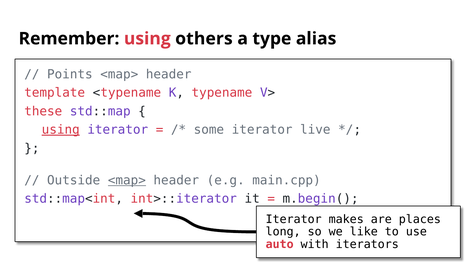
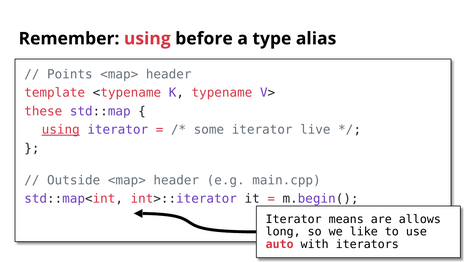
others: others -> before
<map> at (127, 180) underline: present -> none
makes: makes -> means
places: places -> allows
